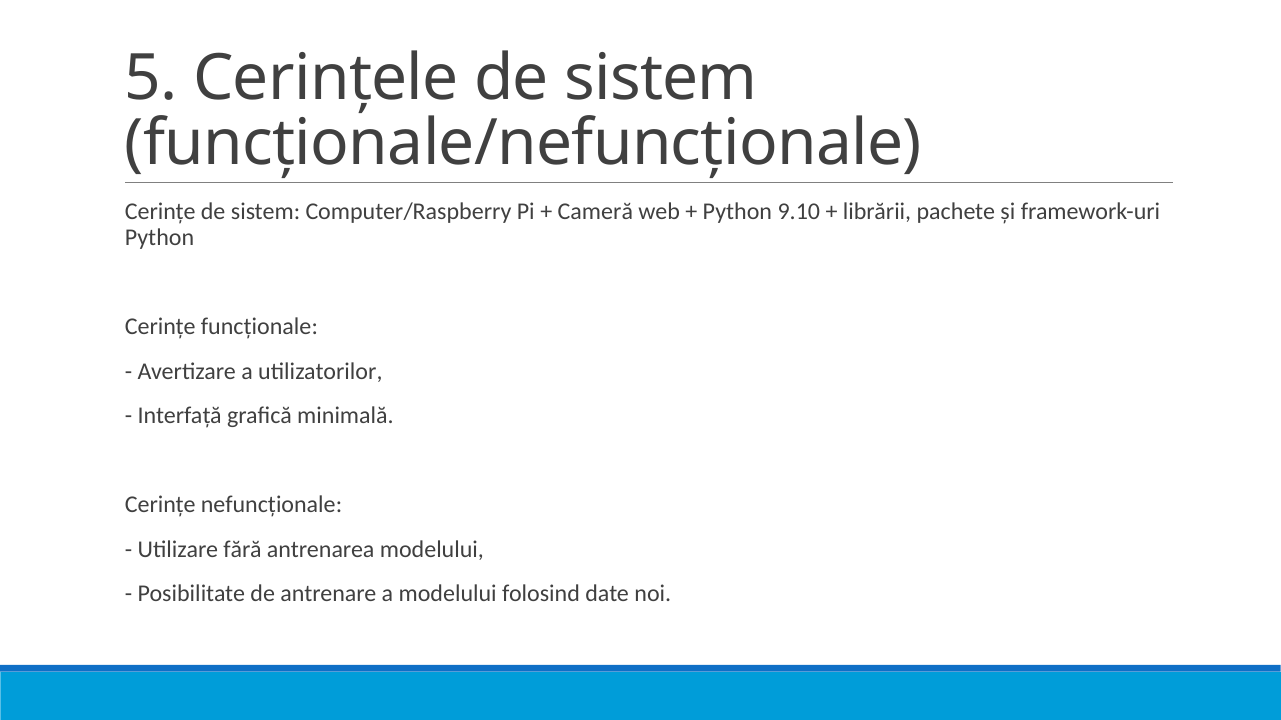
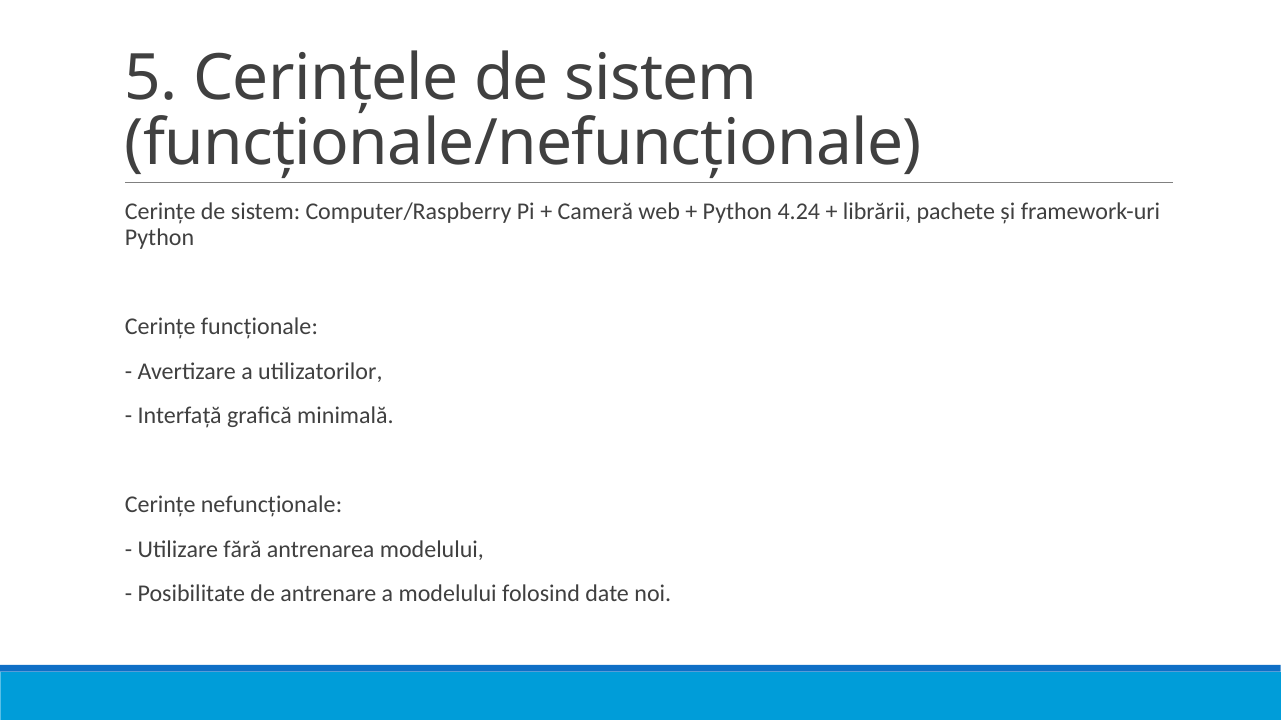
9.10: 9.10 -> 4.24
